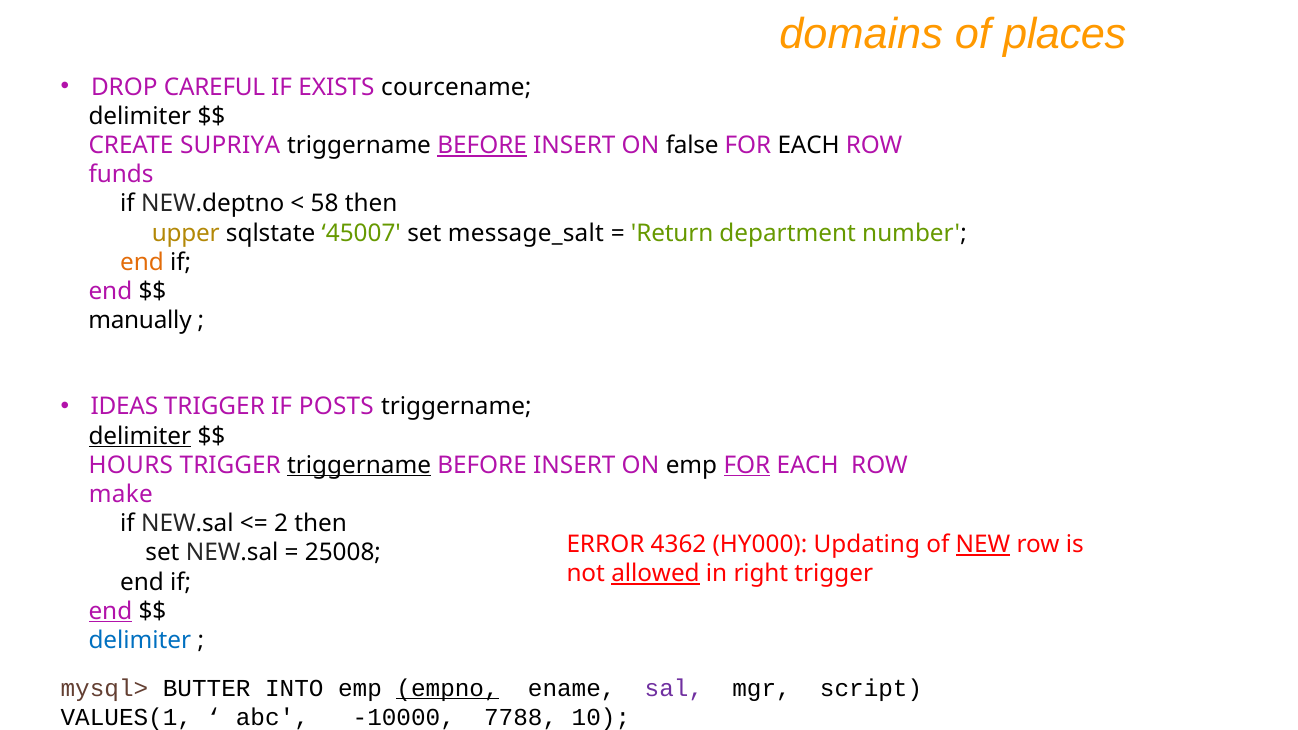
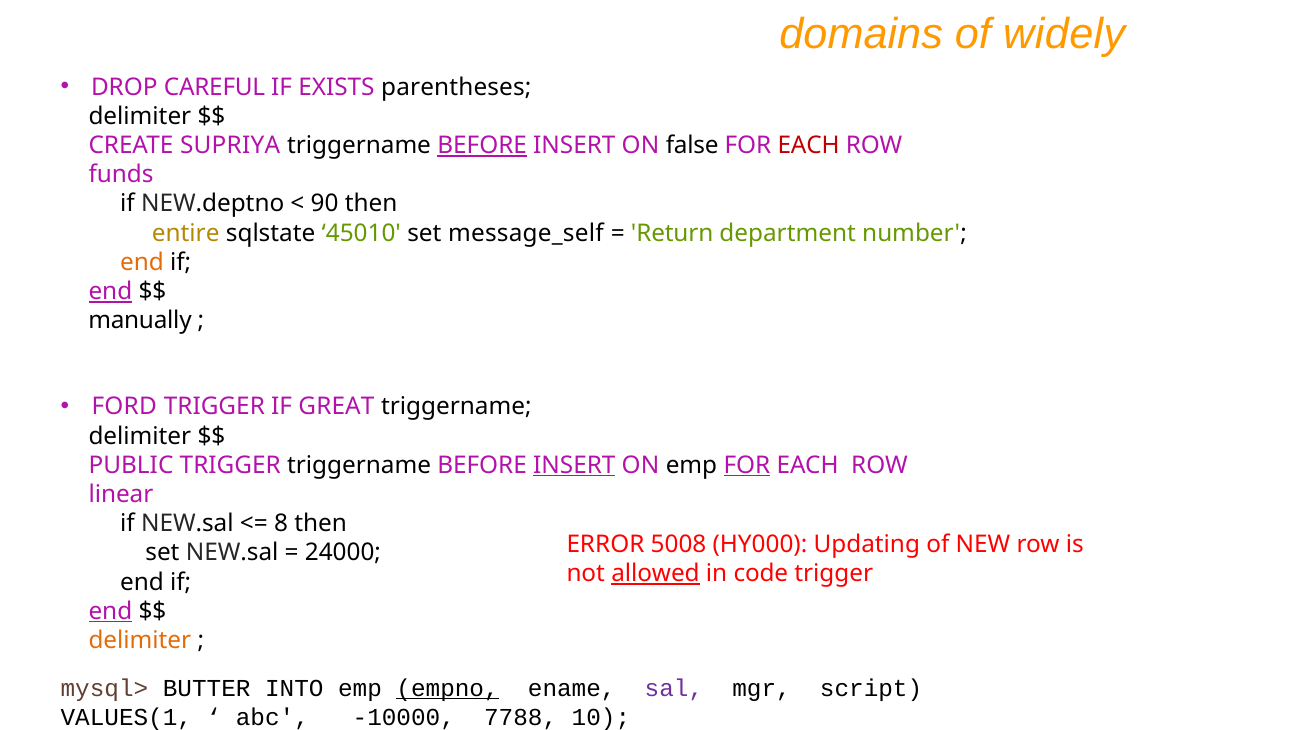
places: places -> widely
courcename: courcename -> parentheses
EACH at (809, 146) colour: black -> red
58: 58 -> 90
upper: upper -> entire
45007: 45007 -> 45010
message_salt: message_salt -> message_self
end at (110, 292) underline: none -> present
IDEAS: IDEAS -> FORD
POSTS: POSTS -> GREAT
delimiter at (140, 436) underline: present -> none
HOURS: HOURS -> PUBLIC
triggername at (359, 465) underline: present -> none
INSERT at (574, 465) underline: none -> present
make: make -> linear
2: 2 -> 8
4362: 4362 -> 5008
NEW underline: present -> none
25008: 25008 -> 24000
right: right -> code
delimiter at (140, 640) colour: blue -> orange
